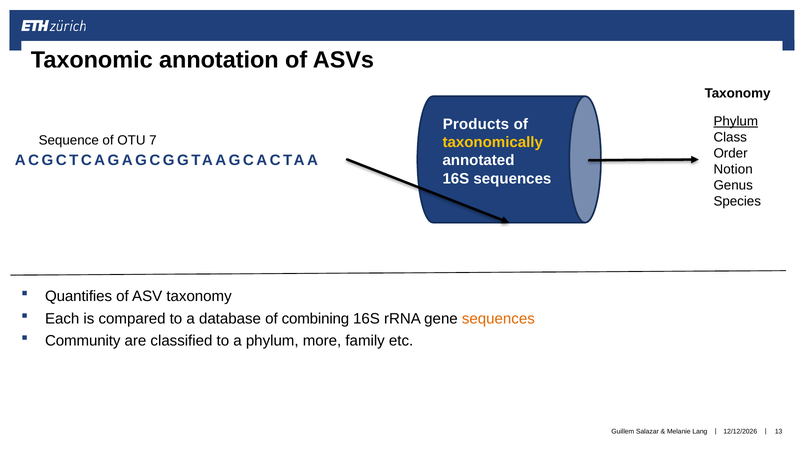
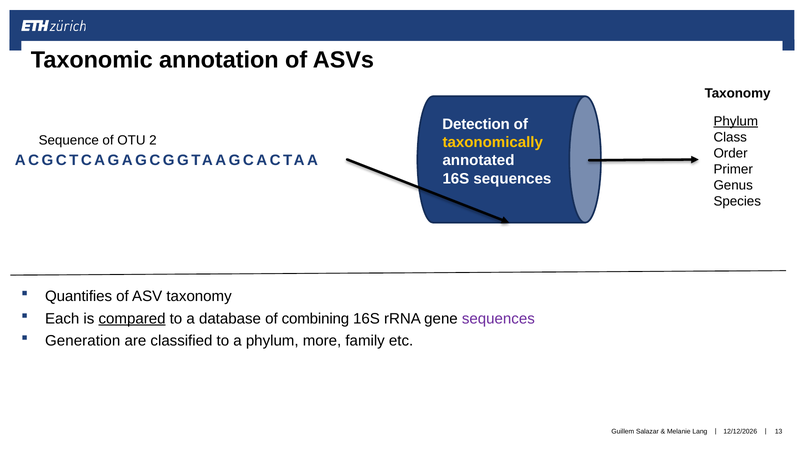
Products: Products -> Detection
7: 7 -> 2
Notion: Notion -> Primer
compared underline: none -> present
sequences at (498, 319) colour: orange -> purple
Community: Community -> Generation
